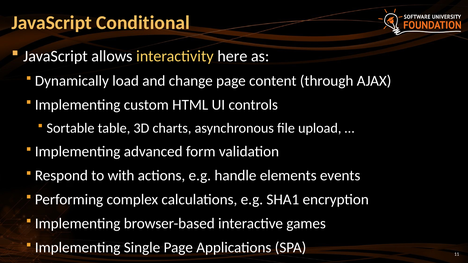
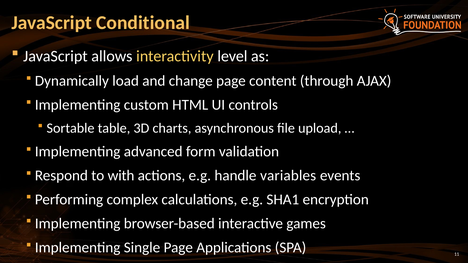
here: here -> level
elements: elements -> variables
